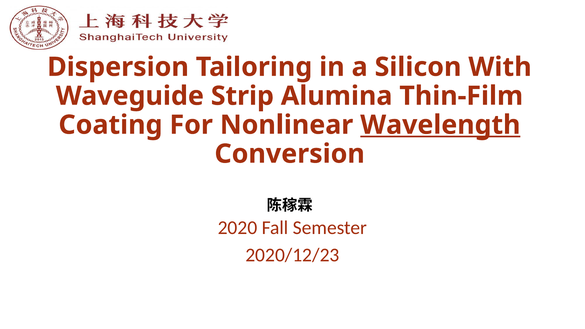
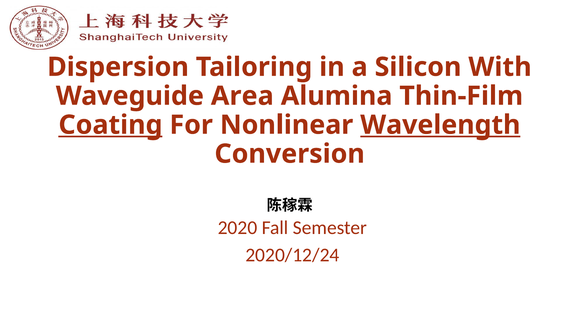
Strip: Strip -> Area
Coating underline: none -> present
2020/12/23: 2020/12/23 -> 2020/12/24
